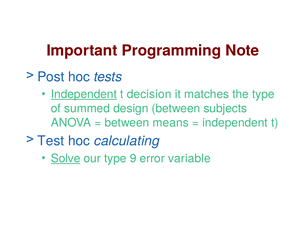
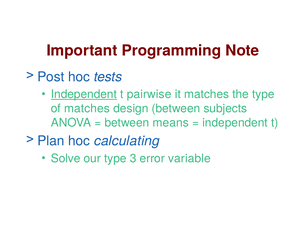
decision: decision -> pairwise
of summed: summed -> matches
Test: Test -> Plan
Solve underline: present -> none
9: 9 -> 3
